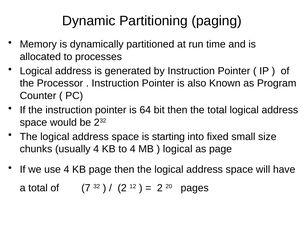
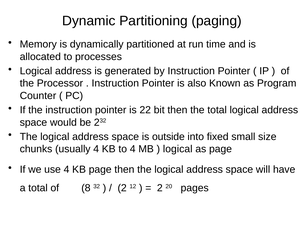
64: 64 -> 22
starting: starting -> outside
7: 7 -> 8
